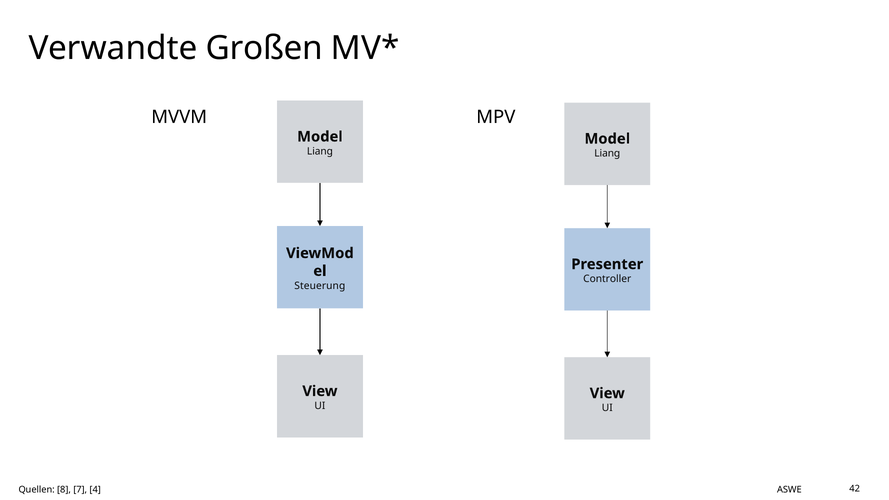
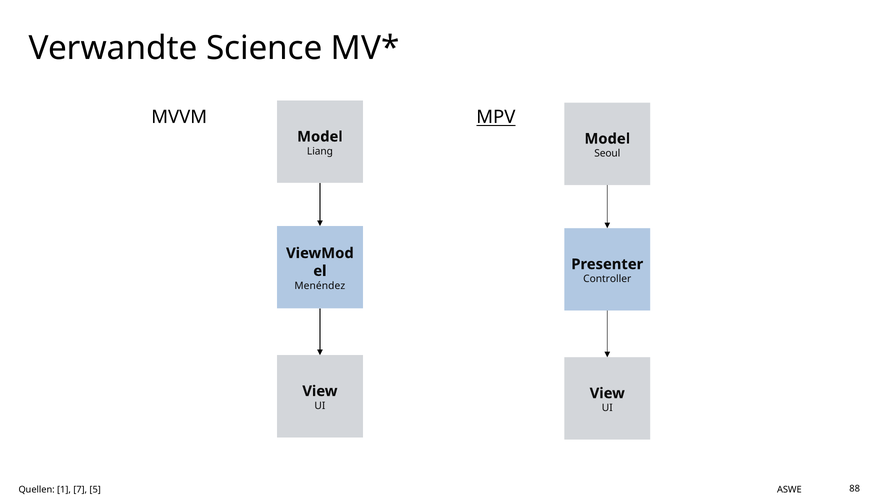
Großen: Großen -> Science
MPV underline: none -> present
Liang at (607, 153): Liang -> Seoul
Steuerung: Steuerung -> Menéndez
8: 8 -> 1
4: 4 -> 5
42: 42 -> 88
